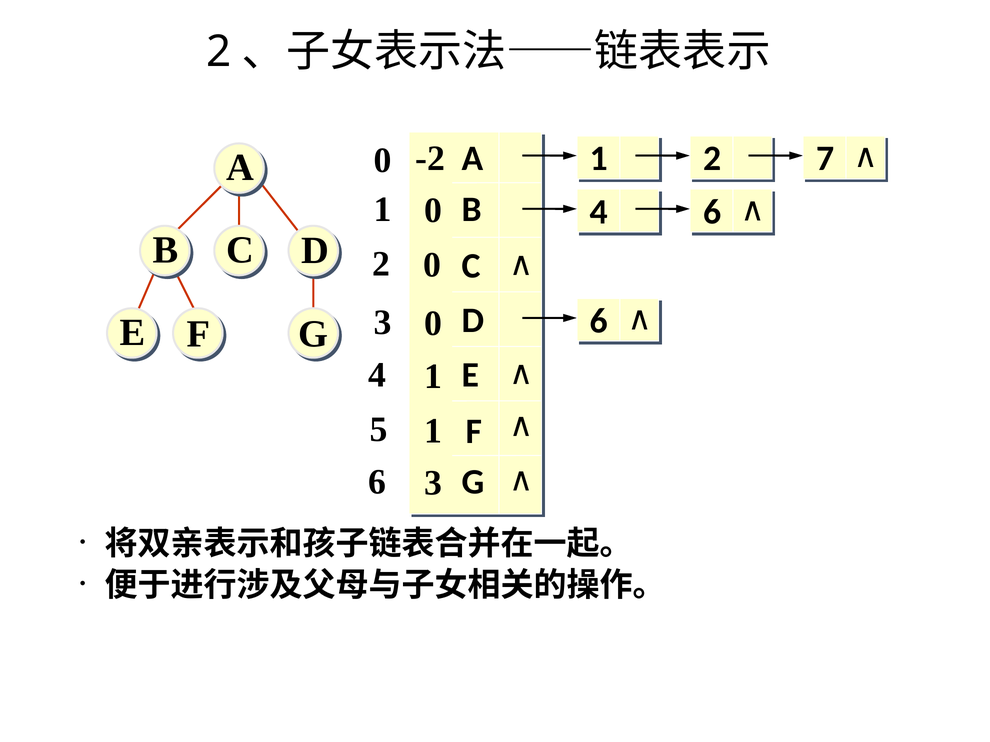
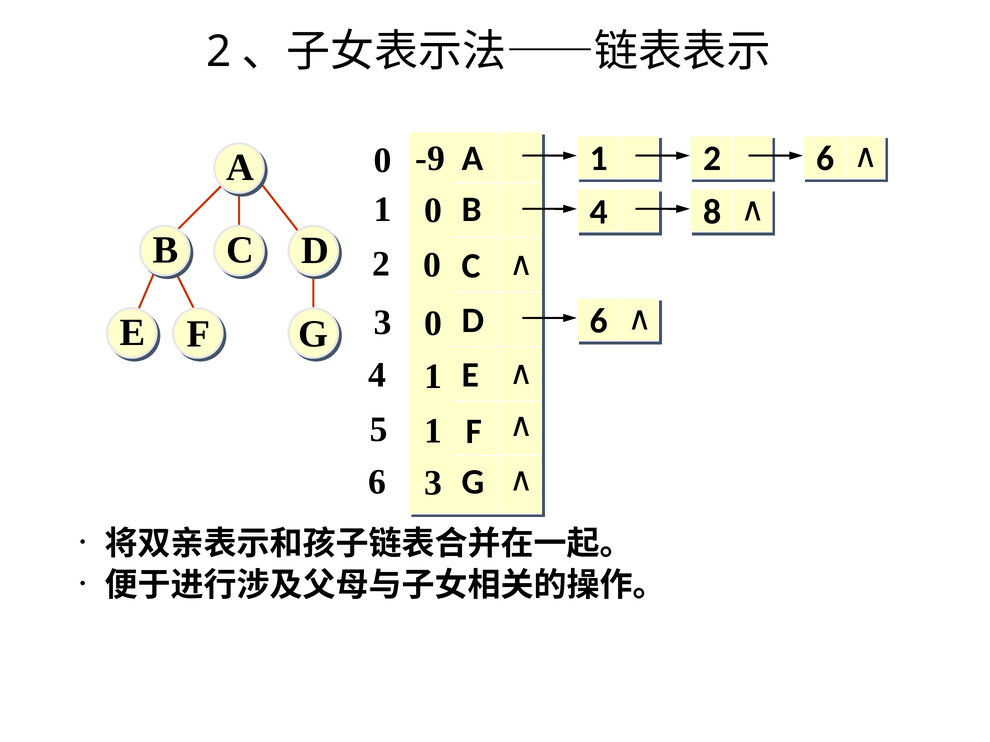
-2: -2 -> -9
2 7: 7 -> 6
4 6: 6 -> 8
